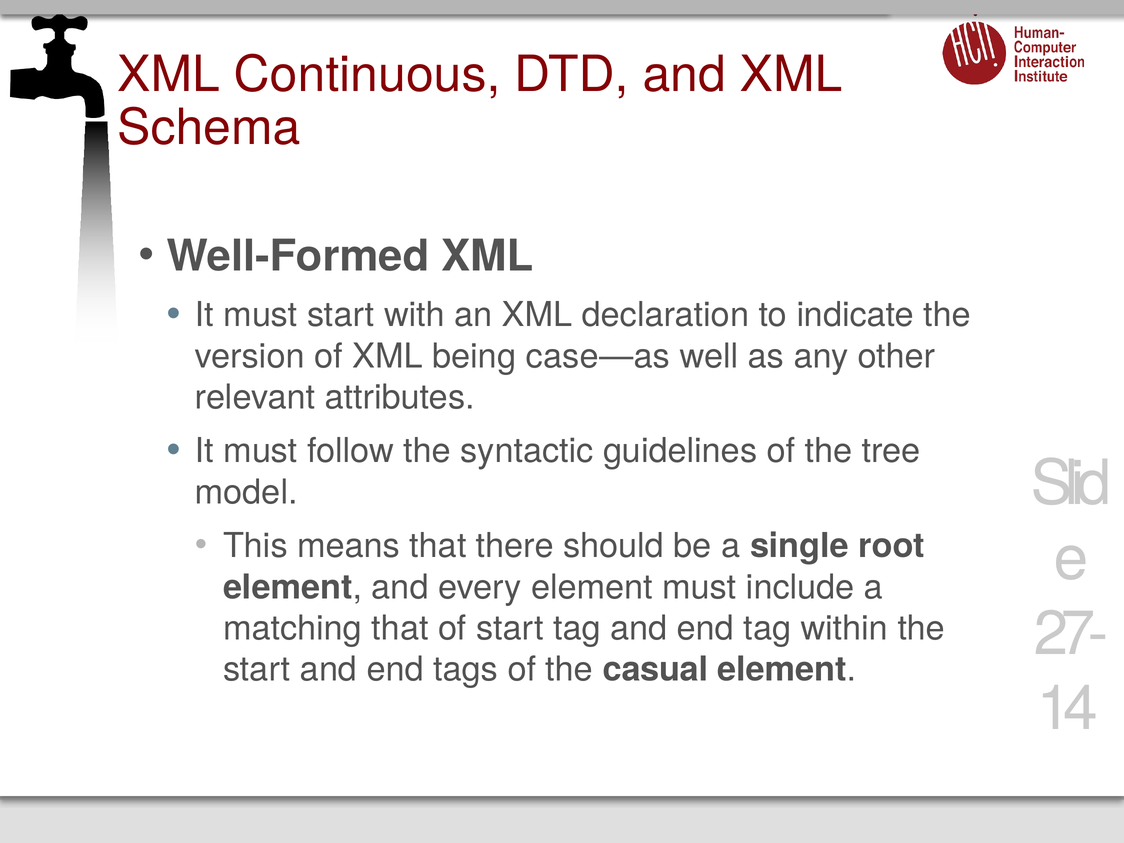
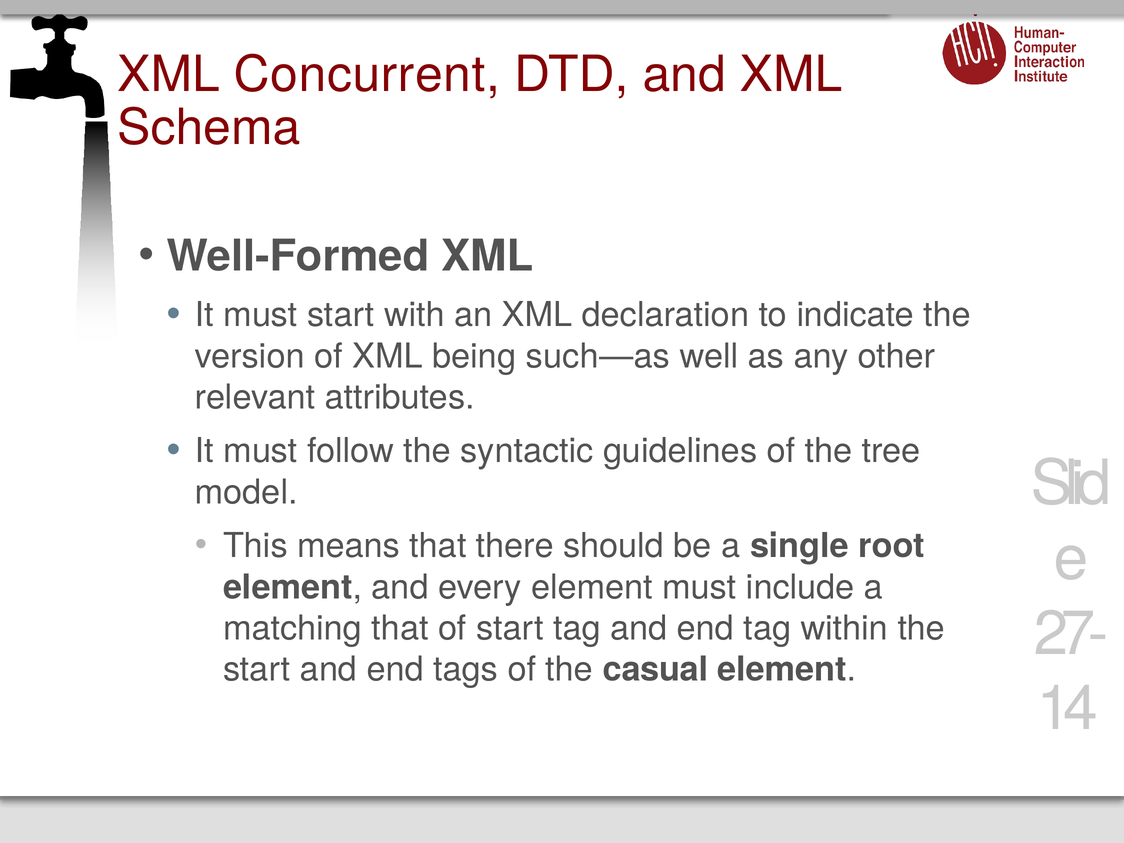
Continuous: Continuous -> Concurrent
case—as: case—as -> such—as
